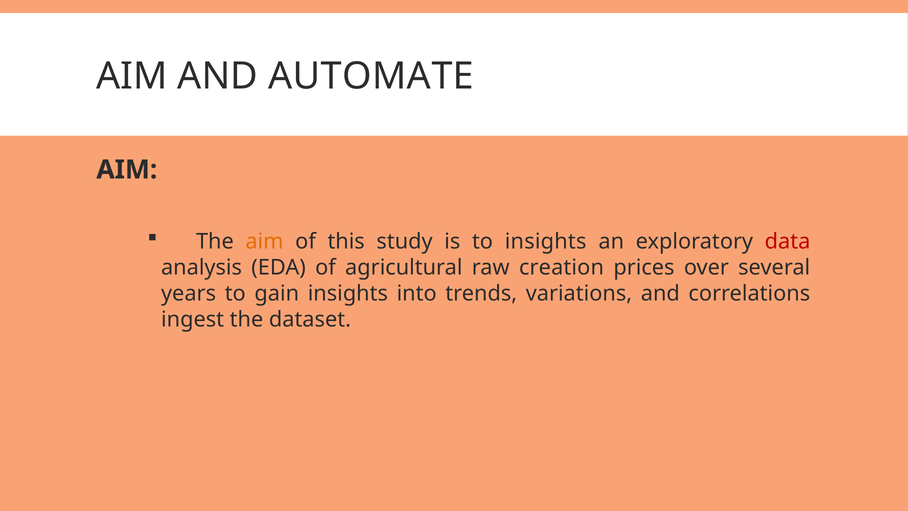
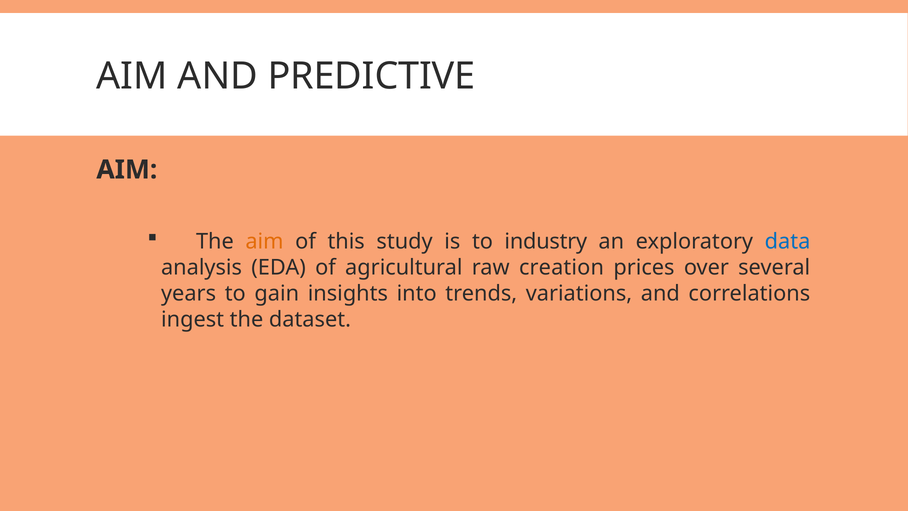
AUTOMATE: AUTOMATE -> PREDICTIVE
to insights: insights -> industry
data colour: red -> blue
